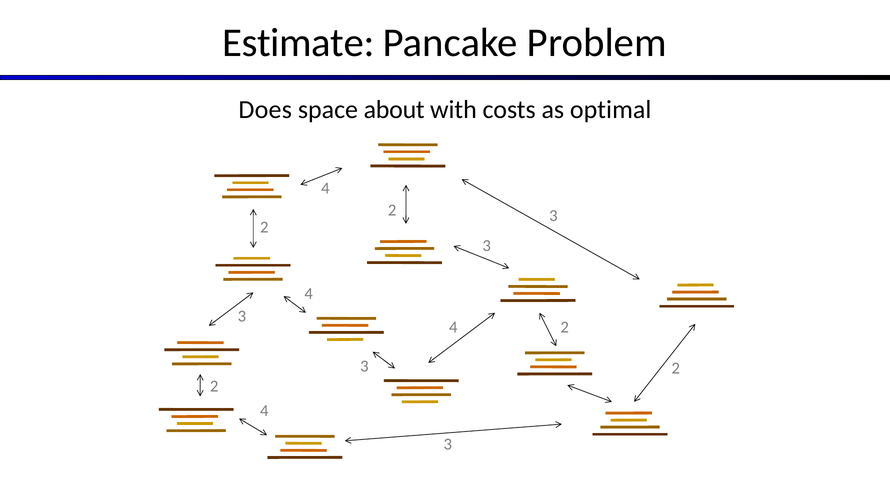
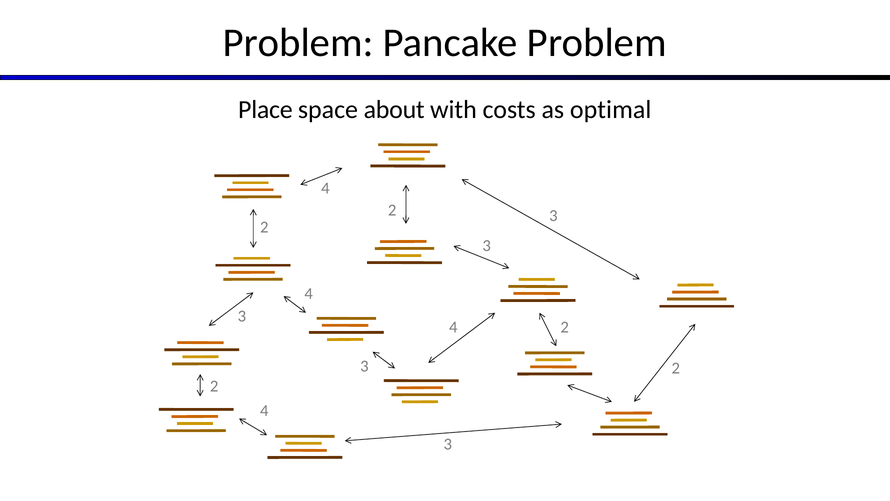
Estimate at (298, 43): Estimate -> Problem
Does: Does -> Place
